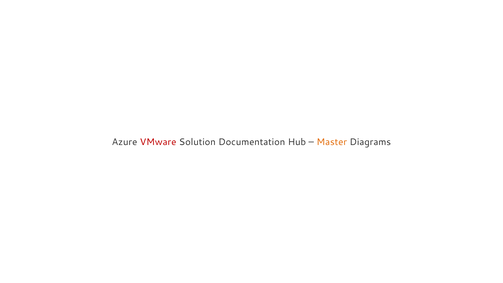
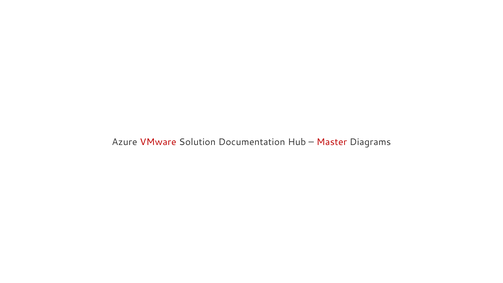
Master colour: orange -> red
